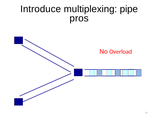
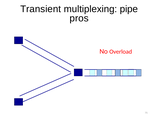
Introduce: Introduce -> Transient
